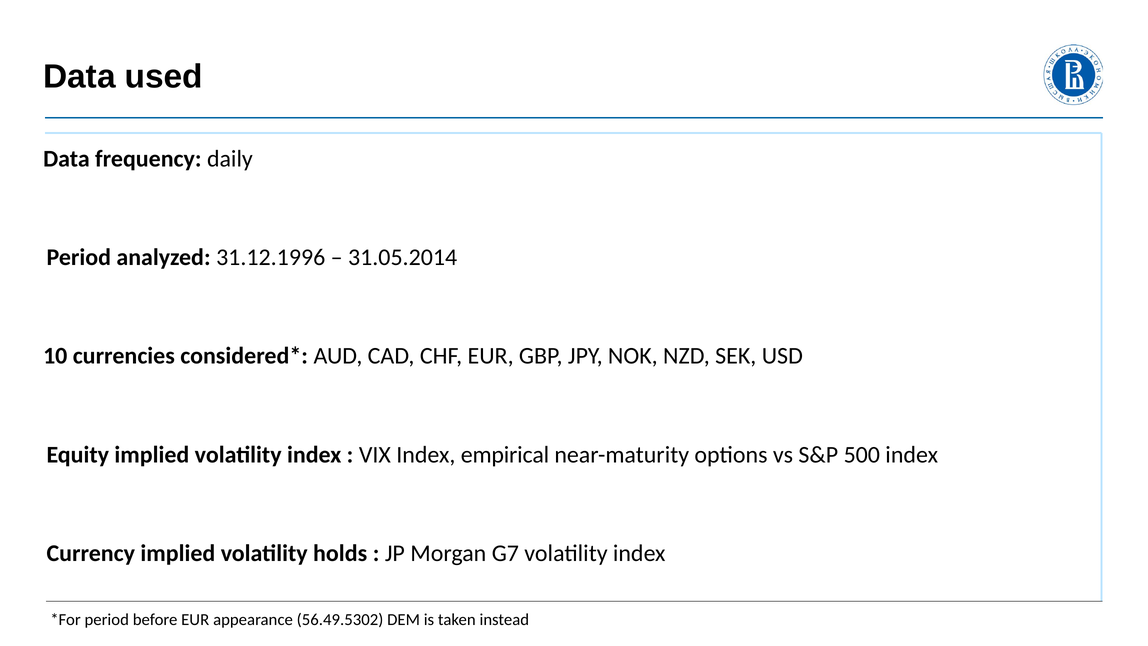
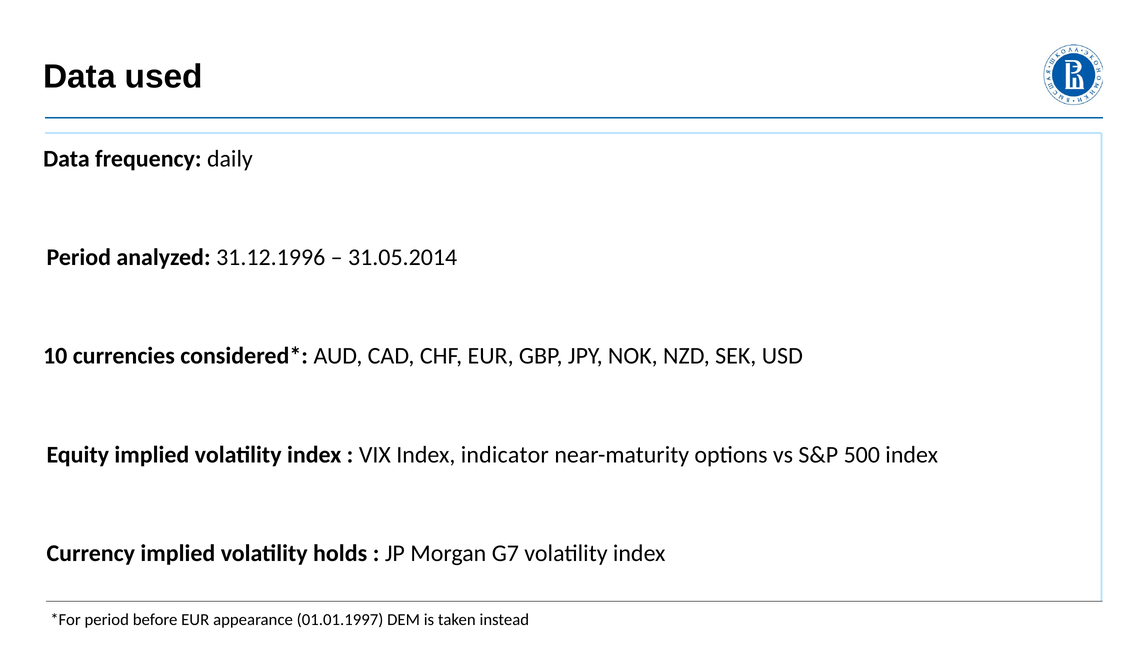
empirical: empirical -> indicator
56.49.5302: 56.49.5302 -> 01.01.1997
